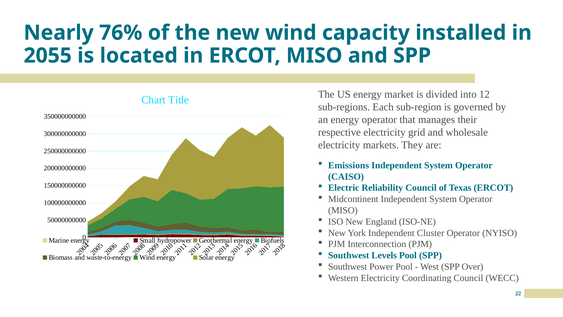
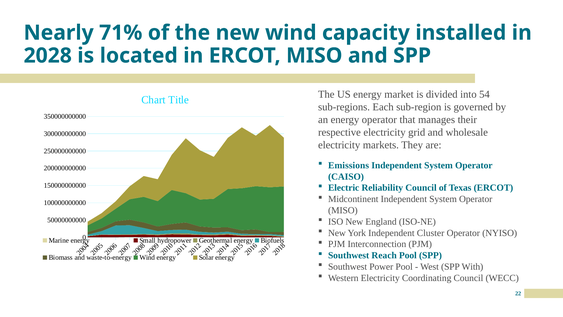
76%: 76% -> 71%
2055: 2055 -> 2028
12: 12 -> 54
Levels: Levels -> Reach
Over: Over -> With
